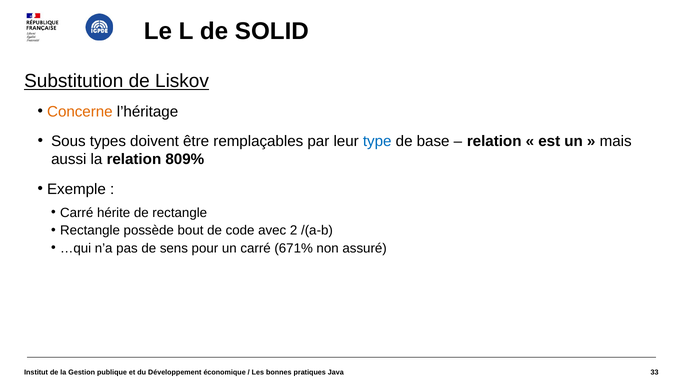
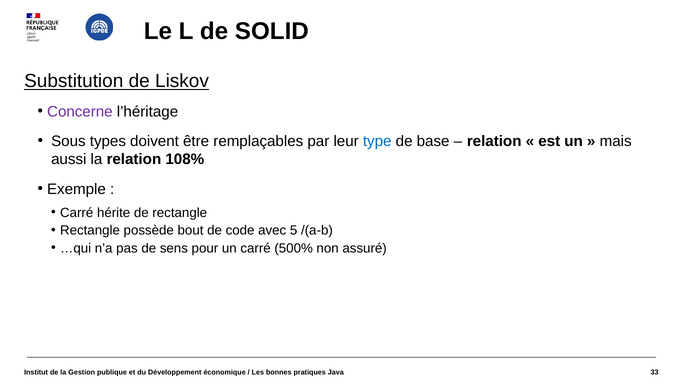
Concerne colour: orange -> purple
809%: 809% -> 108%
2: 2 -> 5
671%: 671% -> 500%
